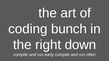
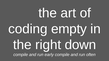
bunch: bunch -> empty
